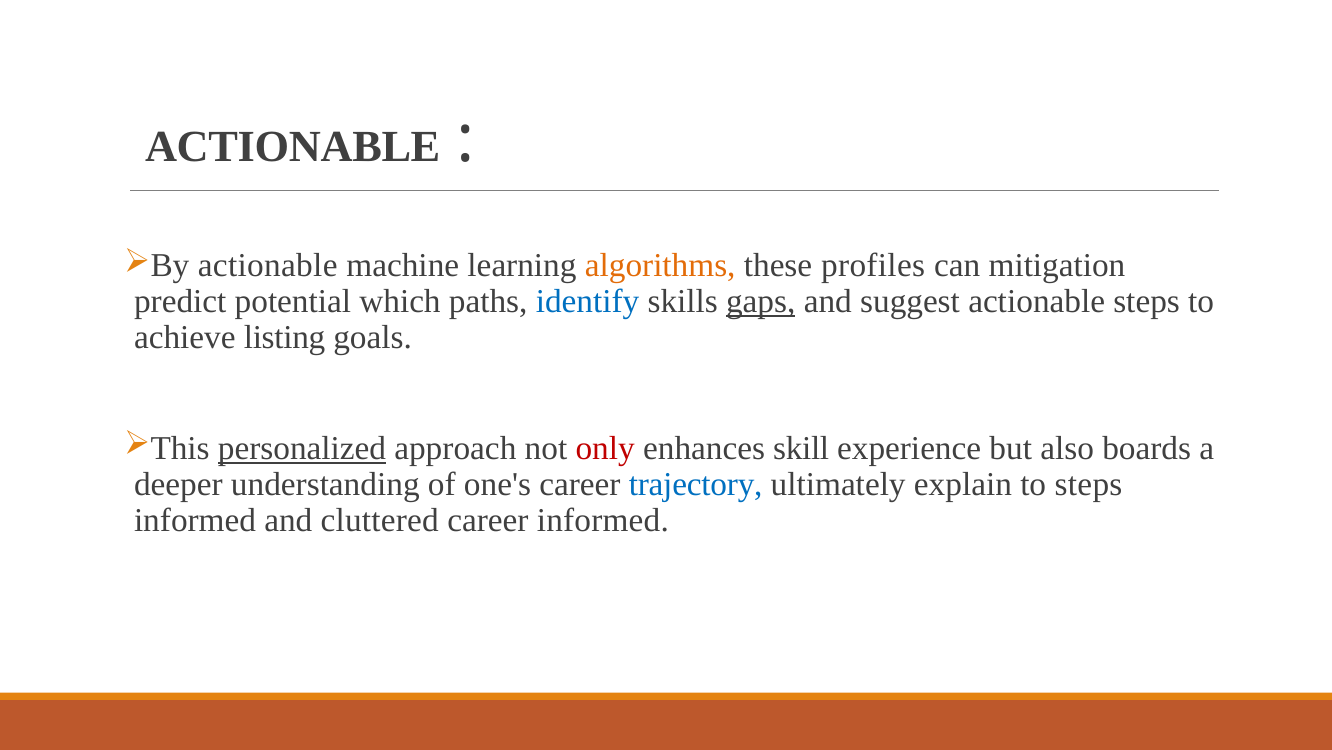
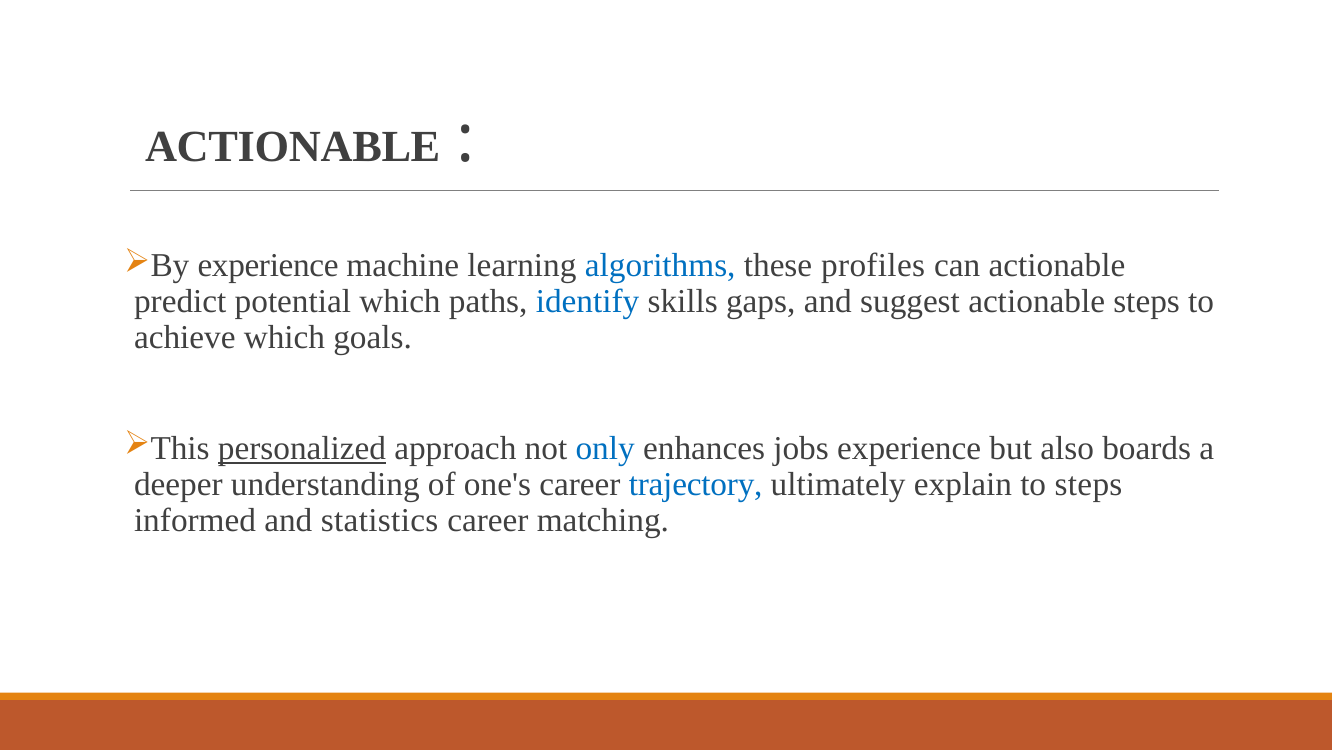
actionable at (268, 266): actionable -> experience
algorithms colour: orange -> blue
can mitigation: mitigation -> actionable
gaps underline: present -> none
achieve listing: listing -> which
only colour: red -> blue
skill: skill -> jobs
cluttered: cluttered -> statistics
career informed: informed -> matching
